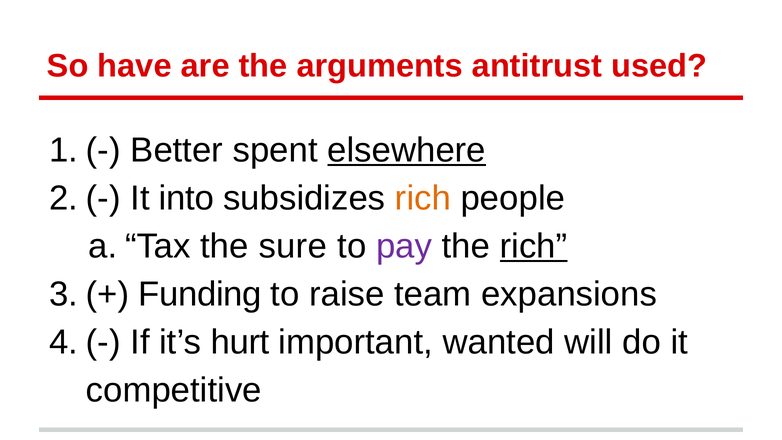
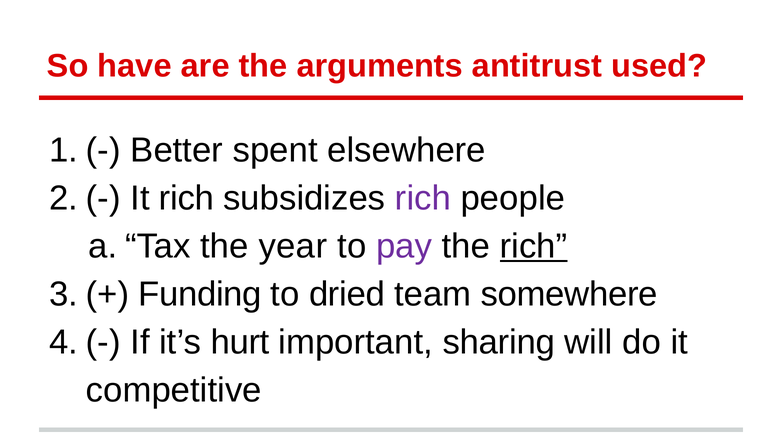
elsewhere underline: present -> none
It into: into -> rich
rich at (423, 198) colour: orange -> purple
sure: sure -> year
raise: raise -> dried
expansions: expansions -> somewhere
wanted: wanted -> sharing
